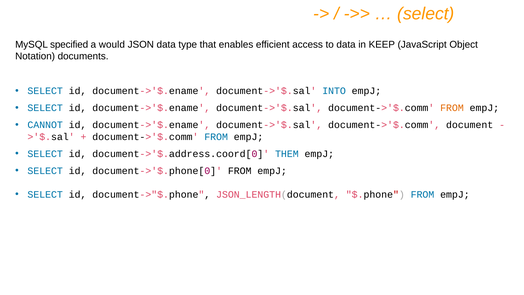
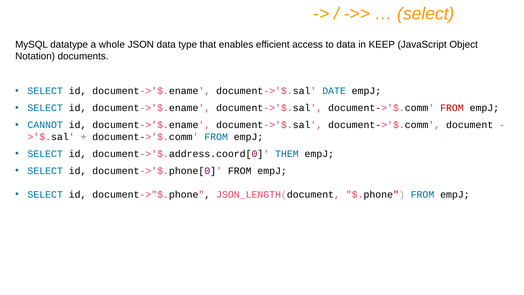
specified: specified -> datatype
would: would -> whole
INTO: INTO -> DATE
FROM at (452, 108) colour: orange -> red
